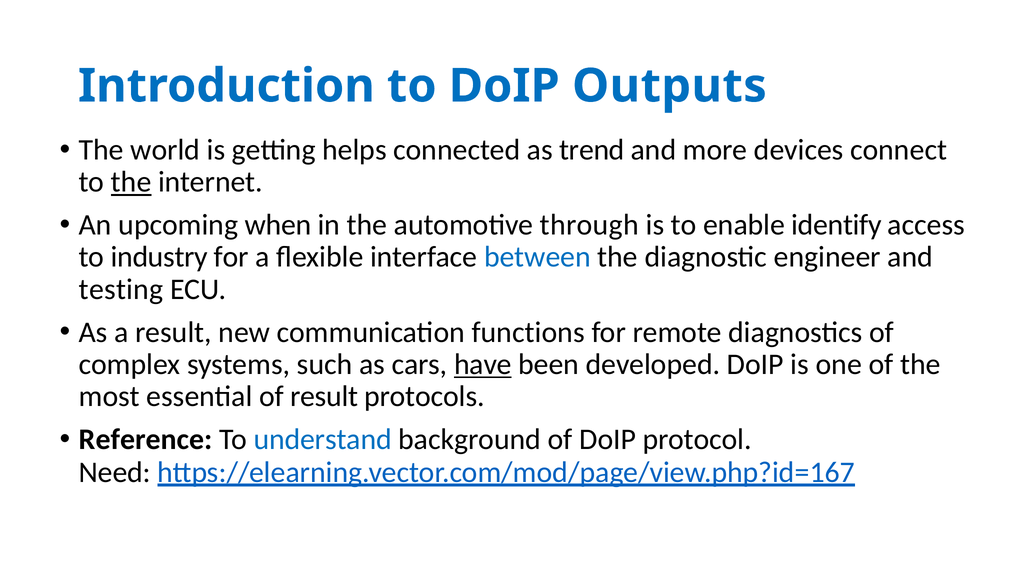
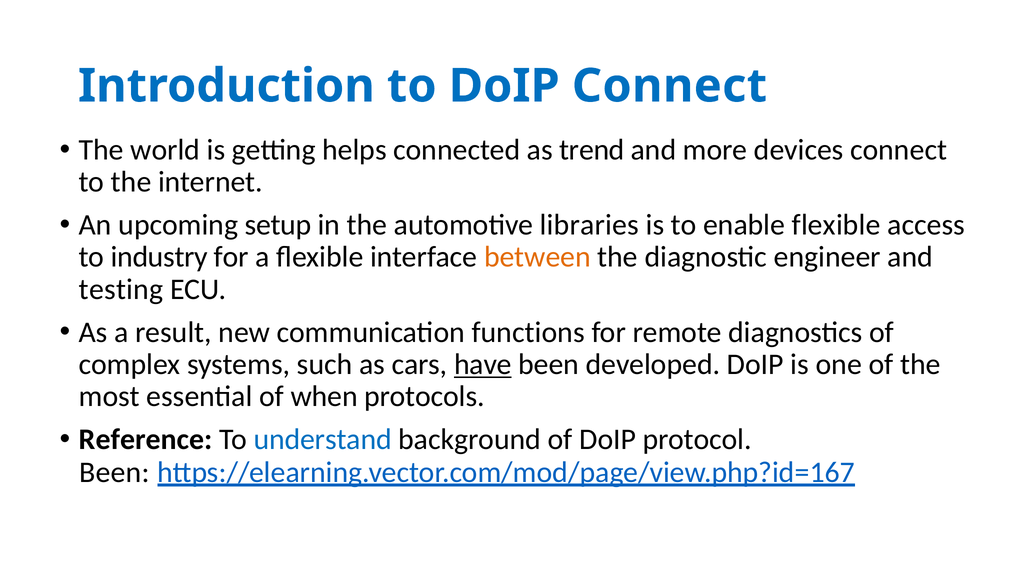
DoIP Outputs: Outputs -> Connect
the at (131, 182) underline: present -> none
when: when -> setup
through: through -> libraries
enable identify: identify -> flexible
between colour: blue -> orange
of result: result -> when
Need at (115, 472): Need -> Been
